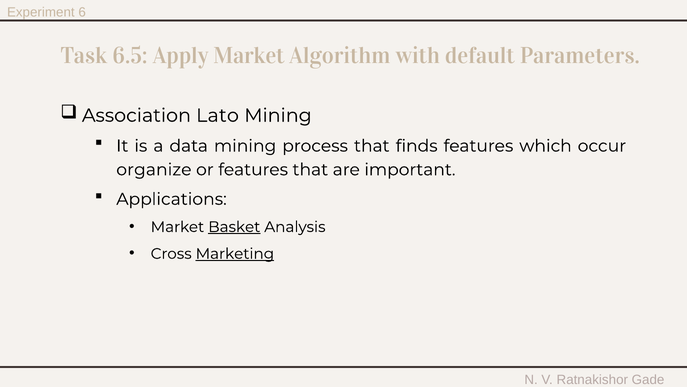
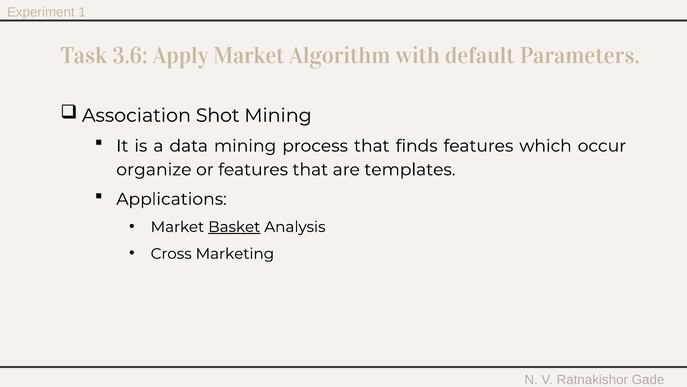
6: 6 -> 1
6.5: 6.5 -> 3.6
Lato: Lato -> Shot
important: important -> templates
Marketing underline: present -> none
